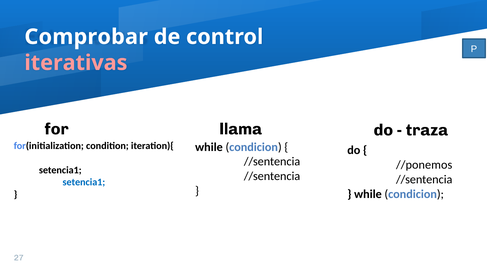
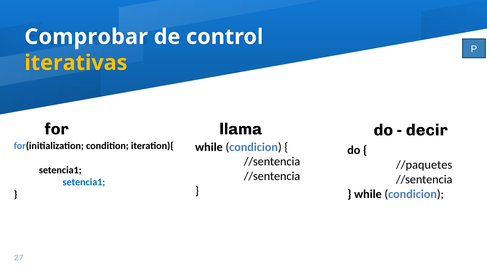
iterativas colour: pink -> yellow
traza: traza -> decir
//ponemos: //ponemos -> //paquetes
